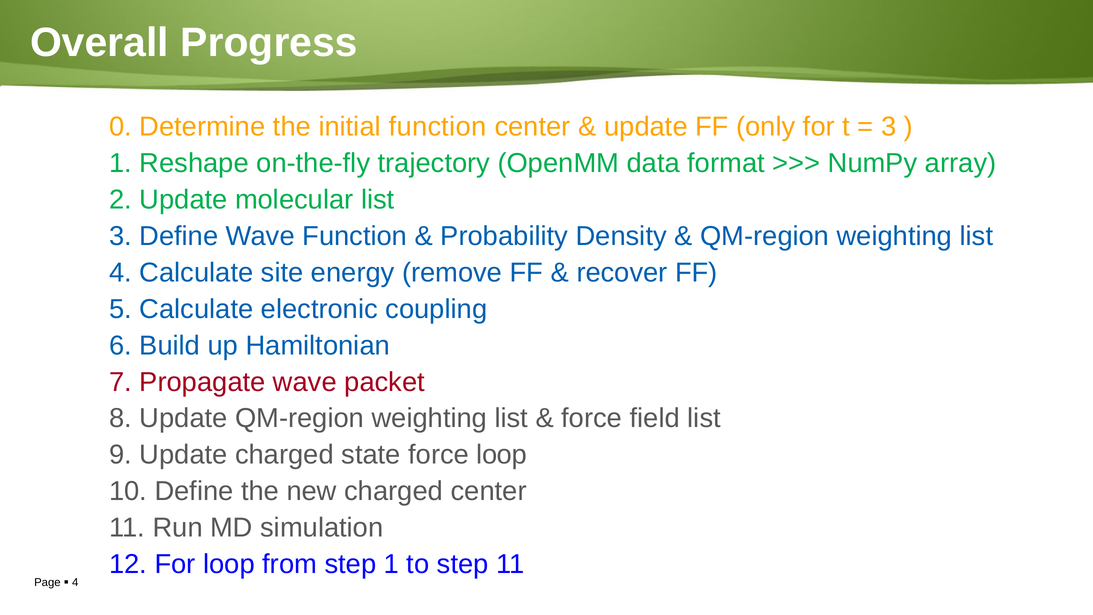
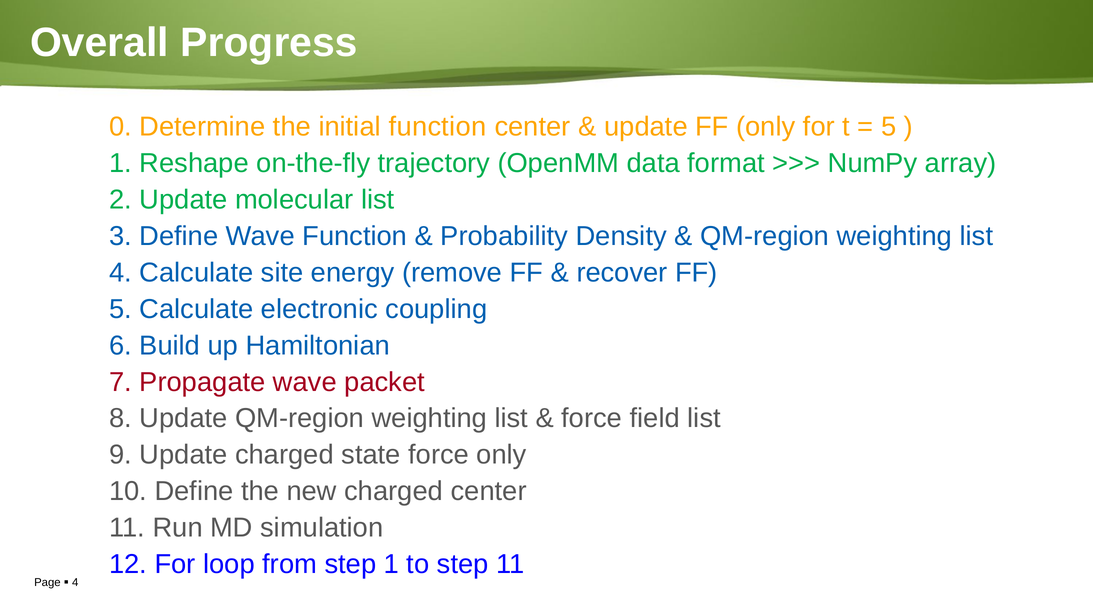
3 at (889, 127): 3 -> 5
force loop: loop -> only
